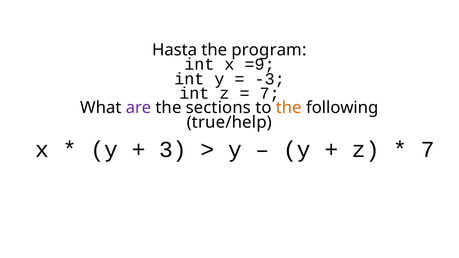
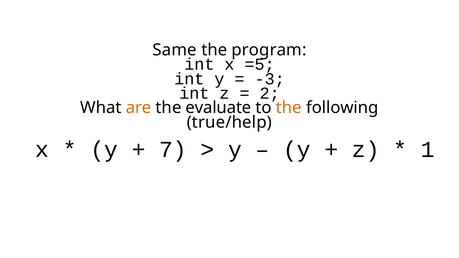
Hasta: Hasta -> Same
=9: =9 -> =5
7 at (270, 93): 7 -> 2
are colour: purple -> orange
sections: sections -> evaluate
3: 3 -> 7
7 at (428, 150): 7 -> 1
